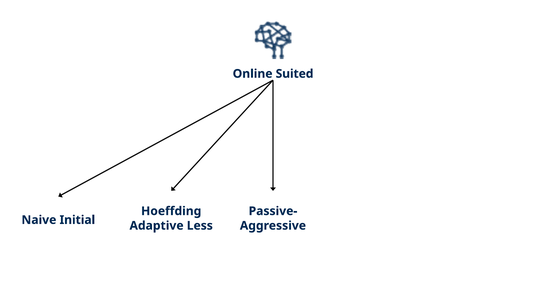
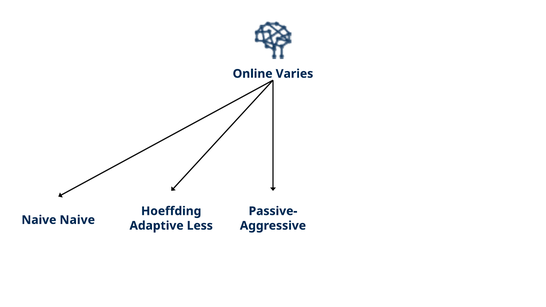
Suited: Suited -> Varies
Naive Initial: Initial -> Naive
